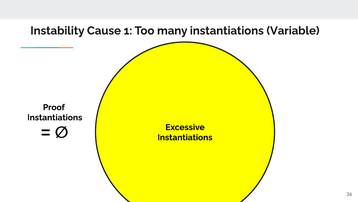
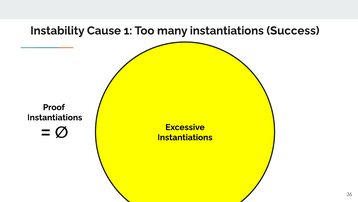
Variable: Variable -> Success
